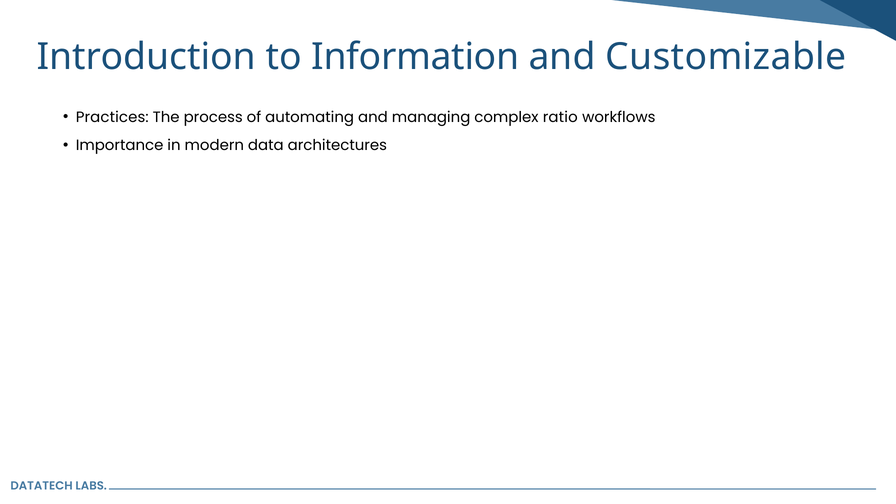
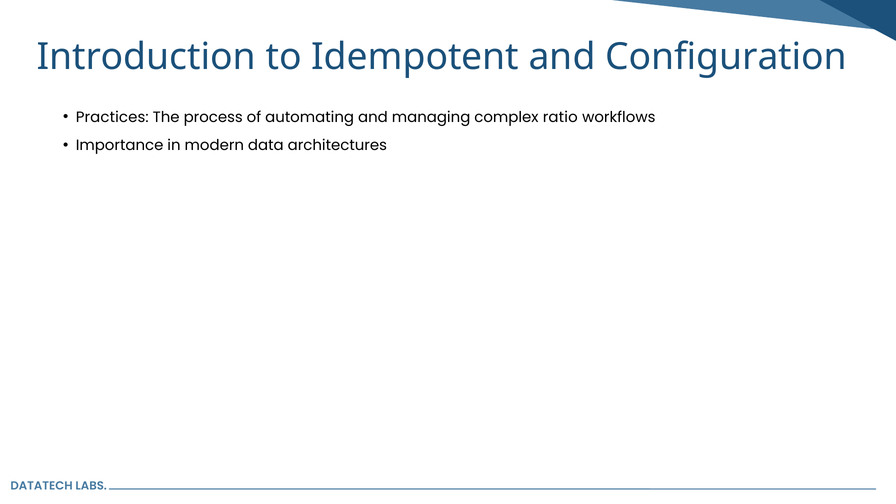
Information: Information -> Idempotent
Customizable: Customizable -> Configuration
